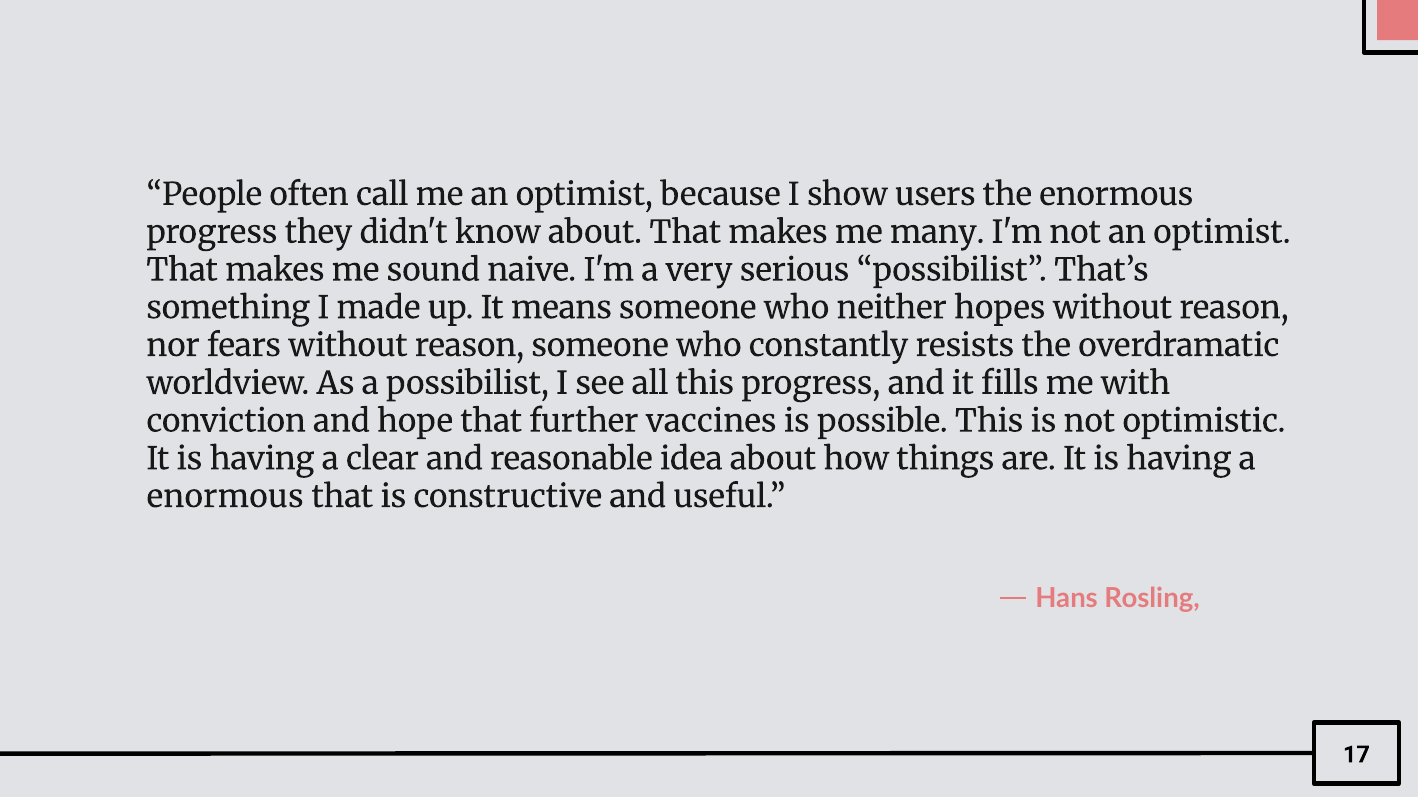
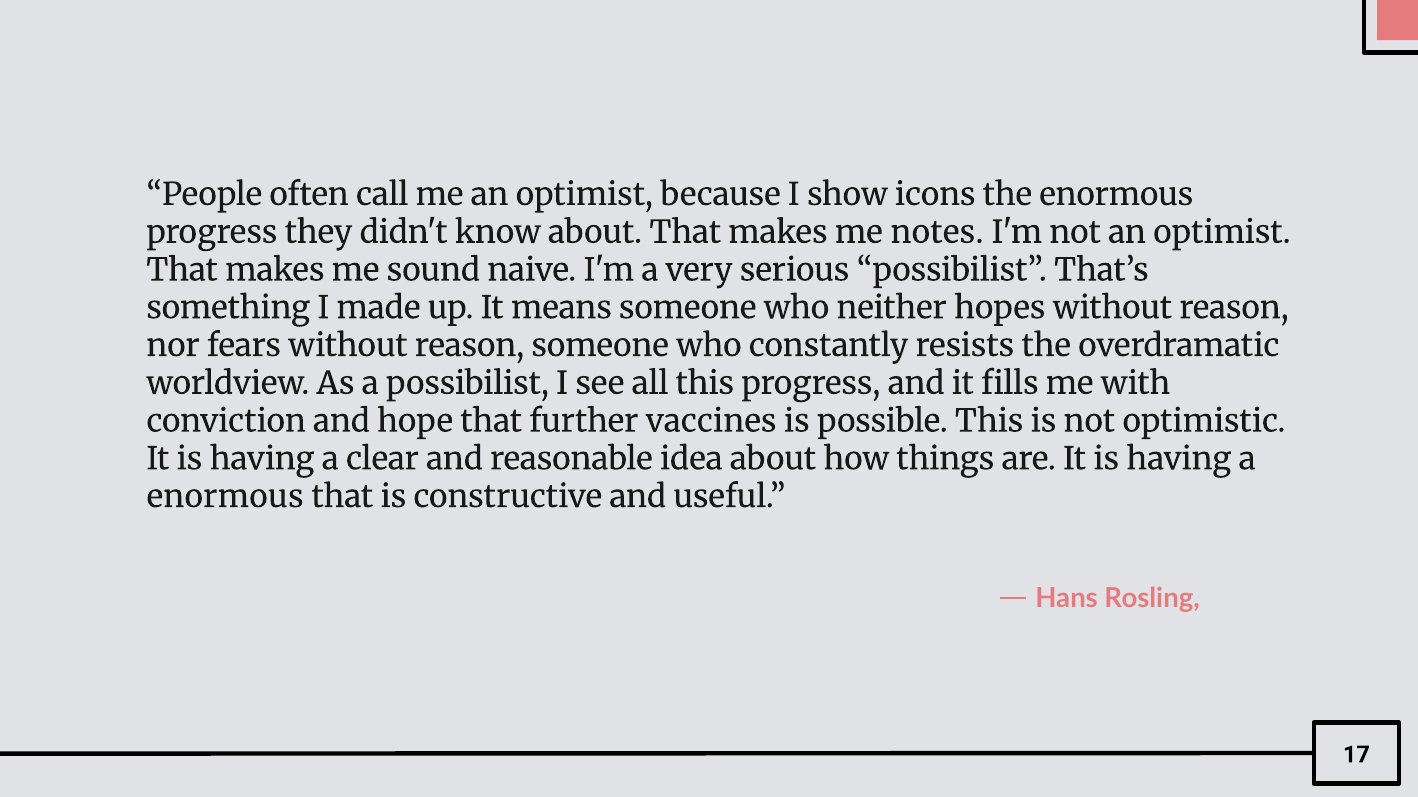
users: users -> icons
many: many -> notes
